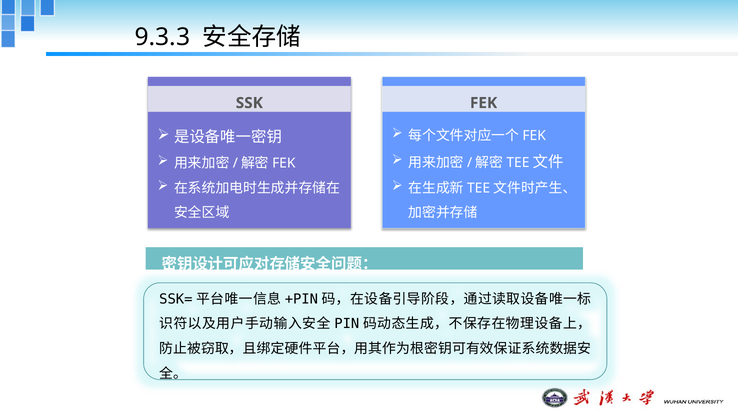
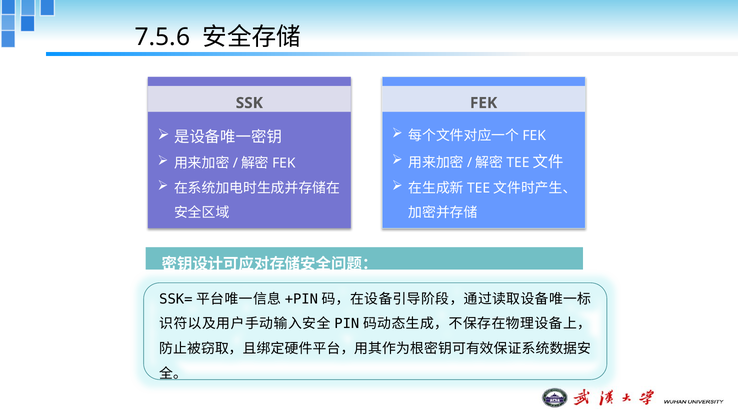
9.3.3: 9.3.3 -> 7.5.6
